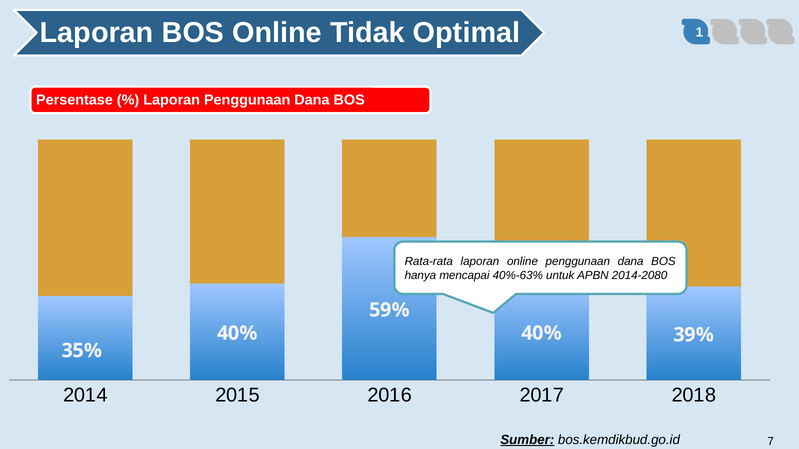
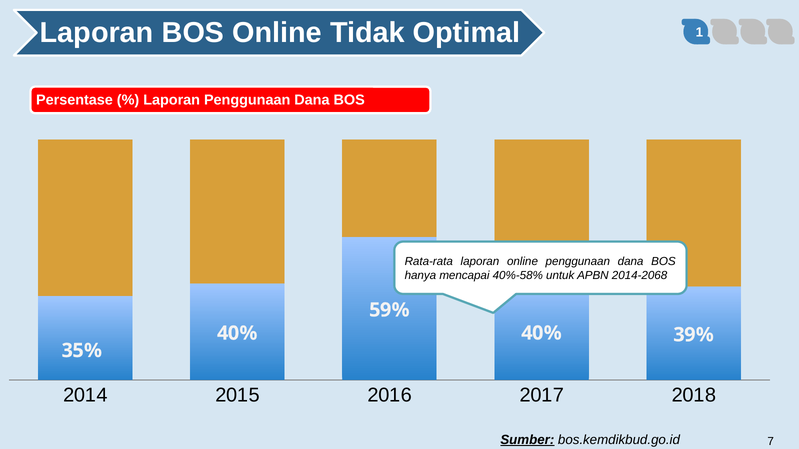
40%-63%: 40%-63% -> 40%-58%
2014-2080: 2014-2080 -> 2014-2068
